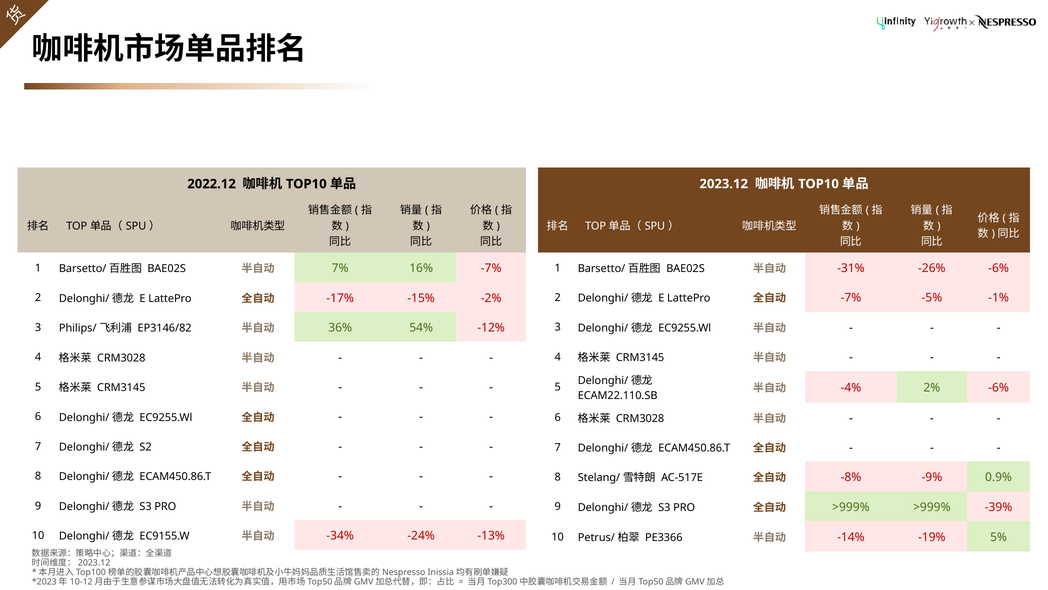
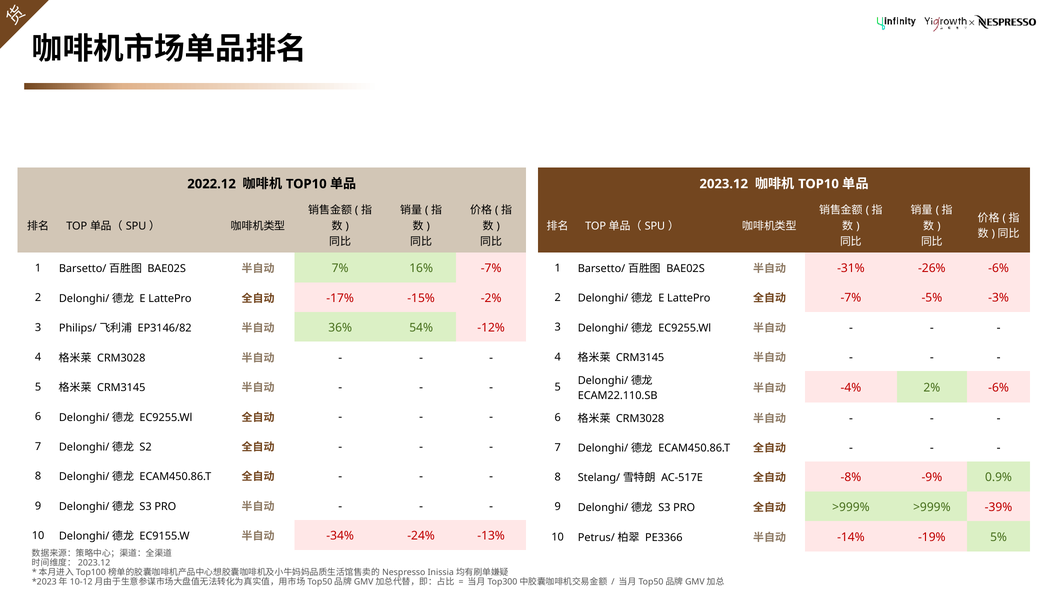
-1%: -1% -> -3%
